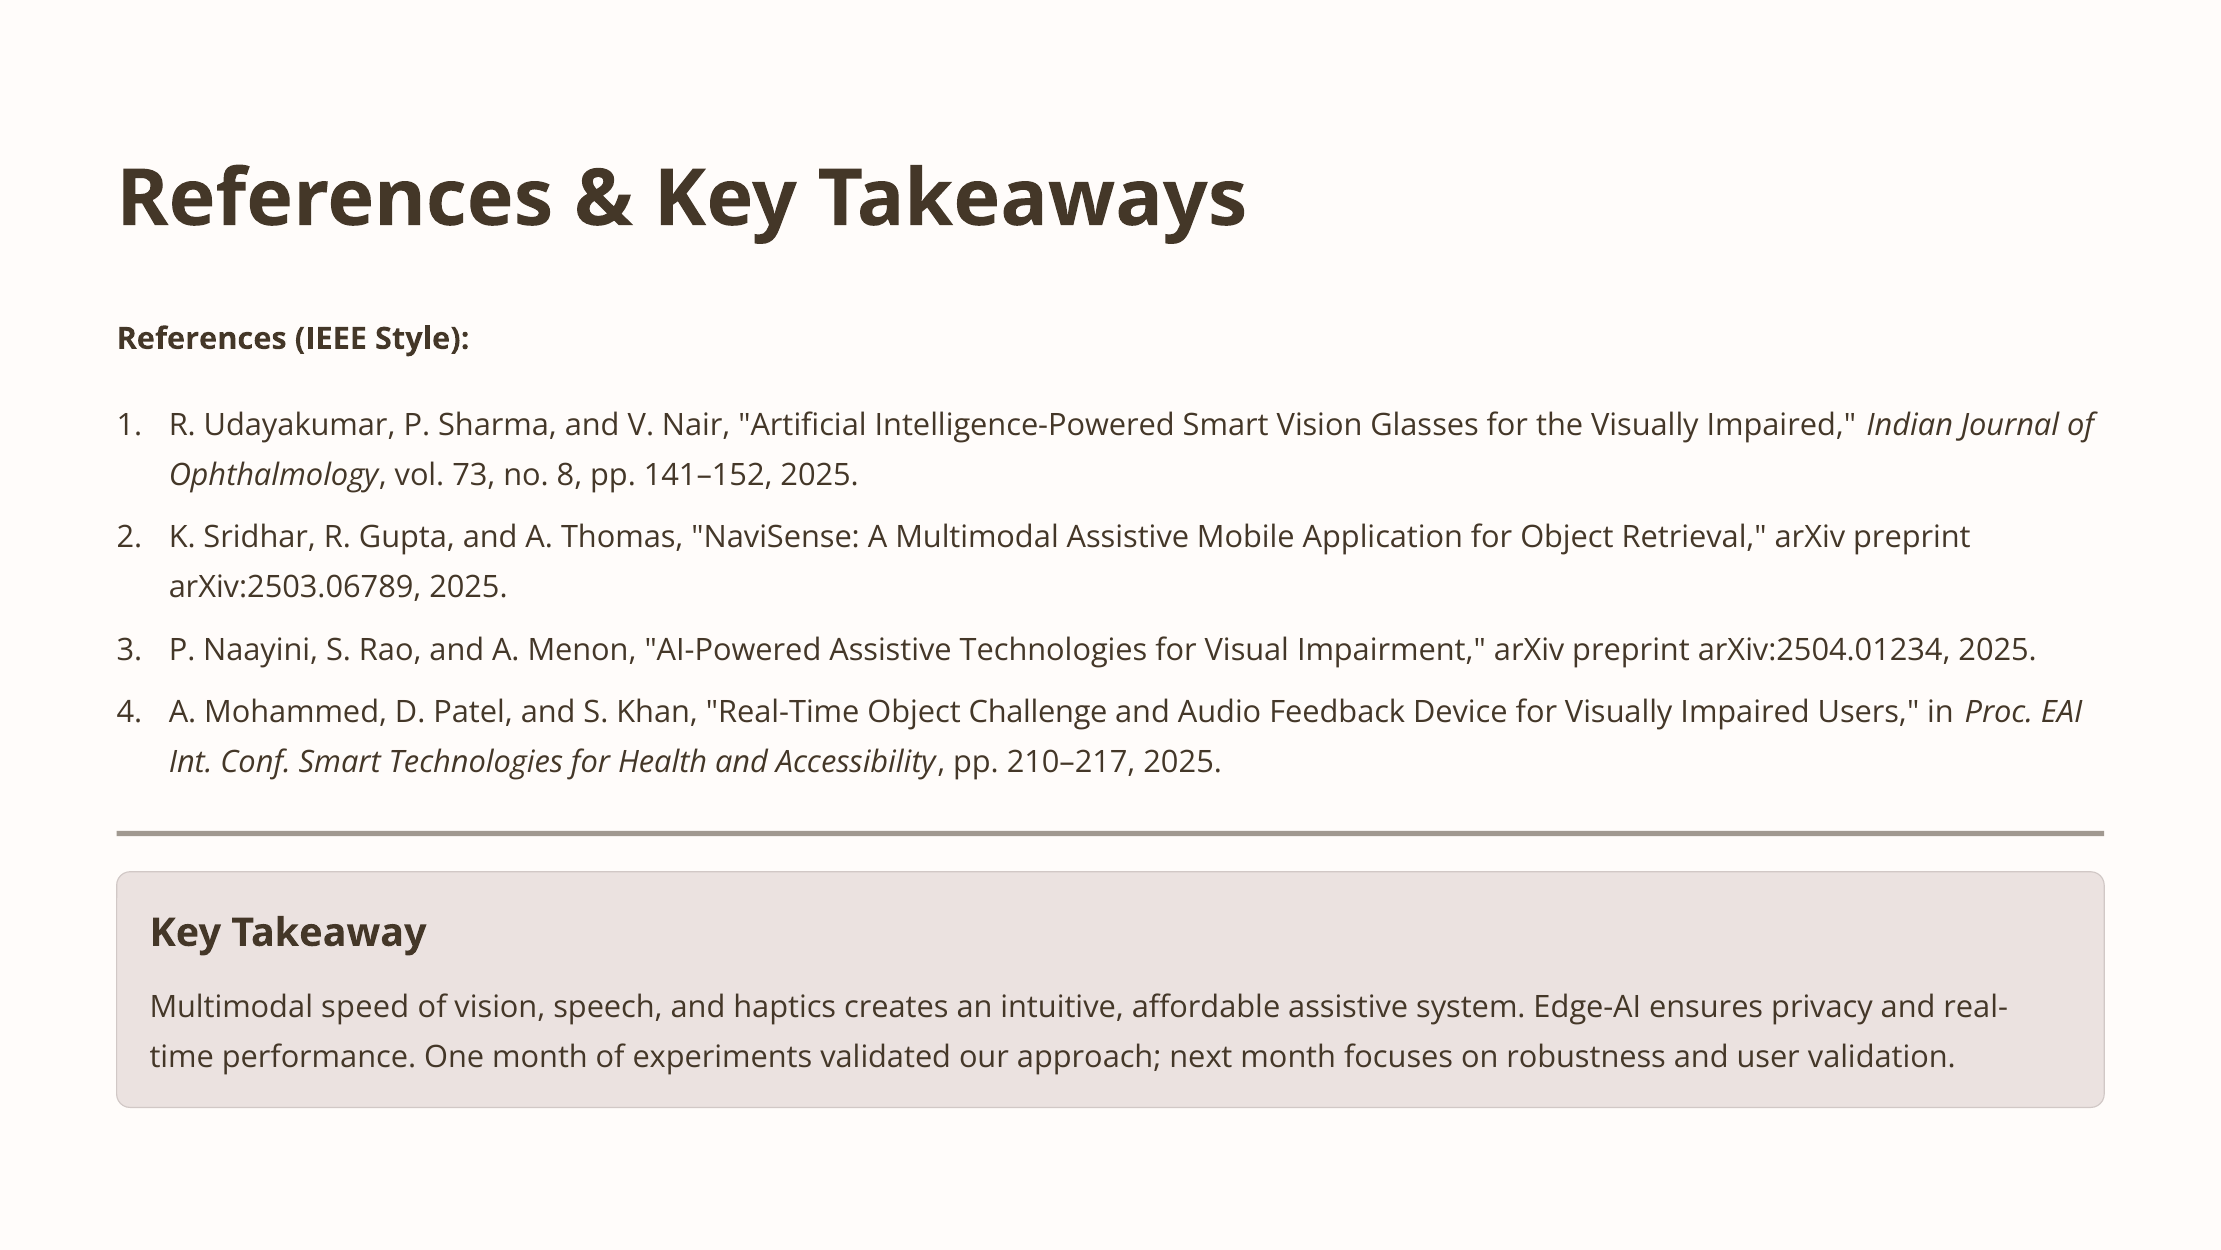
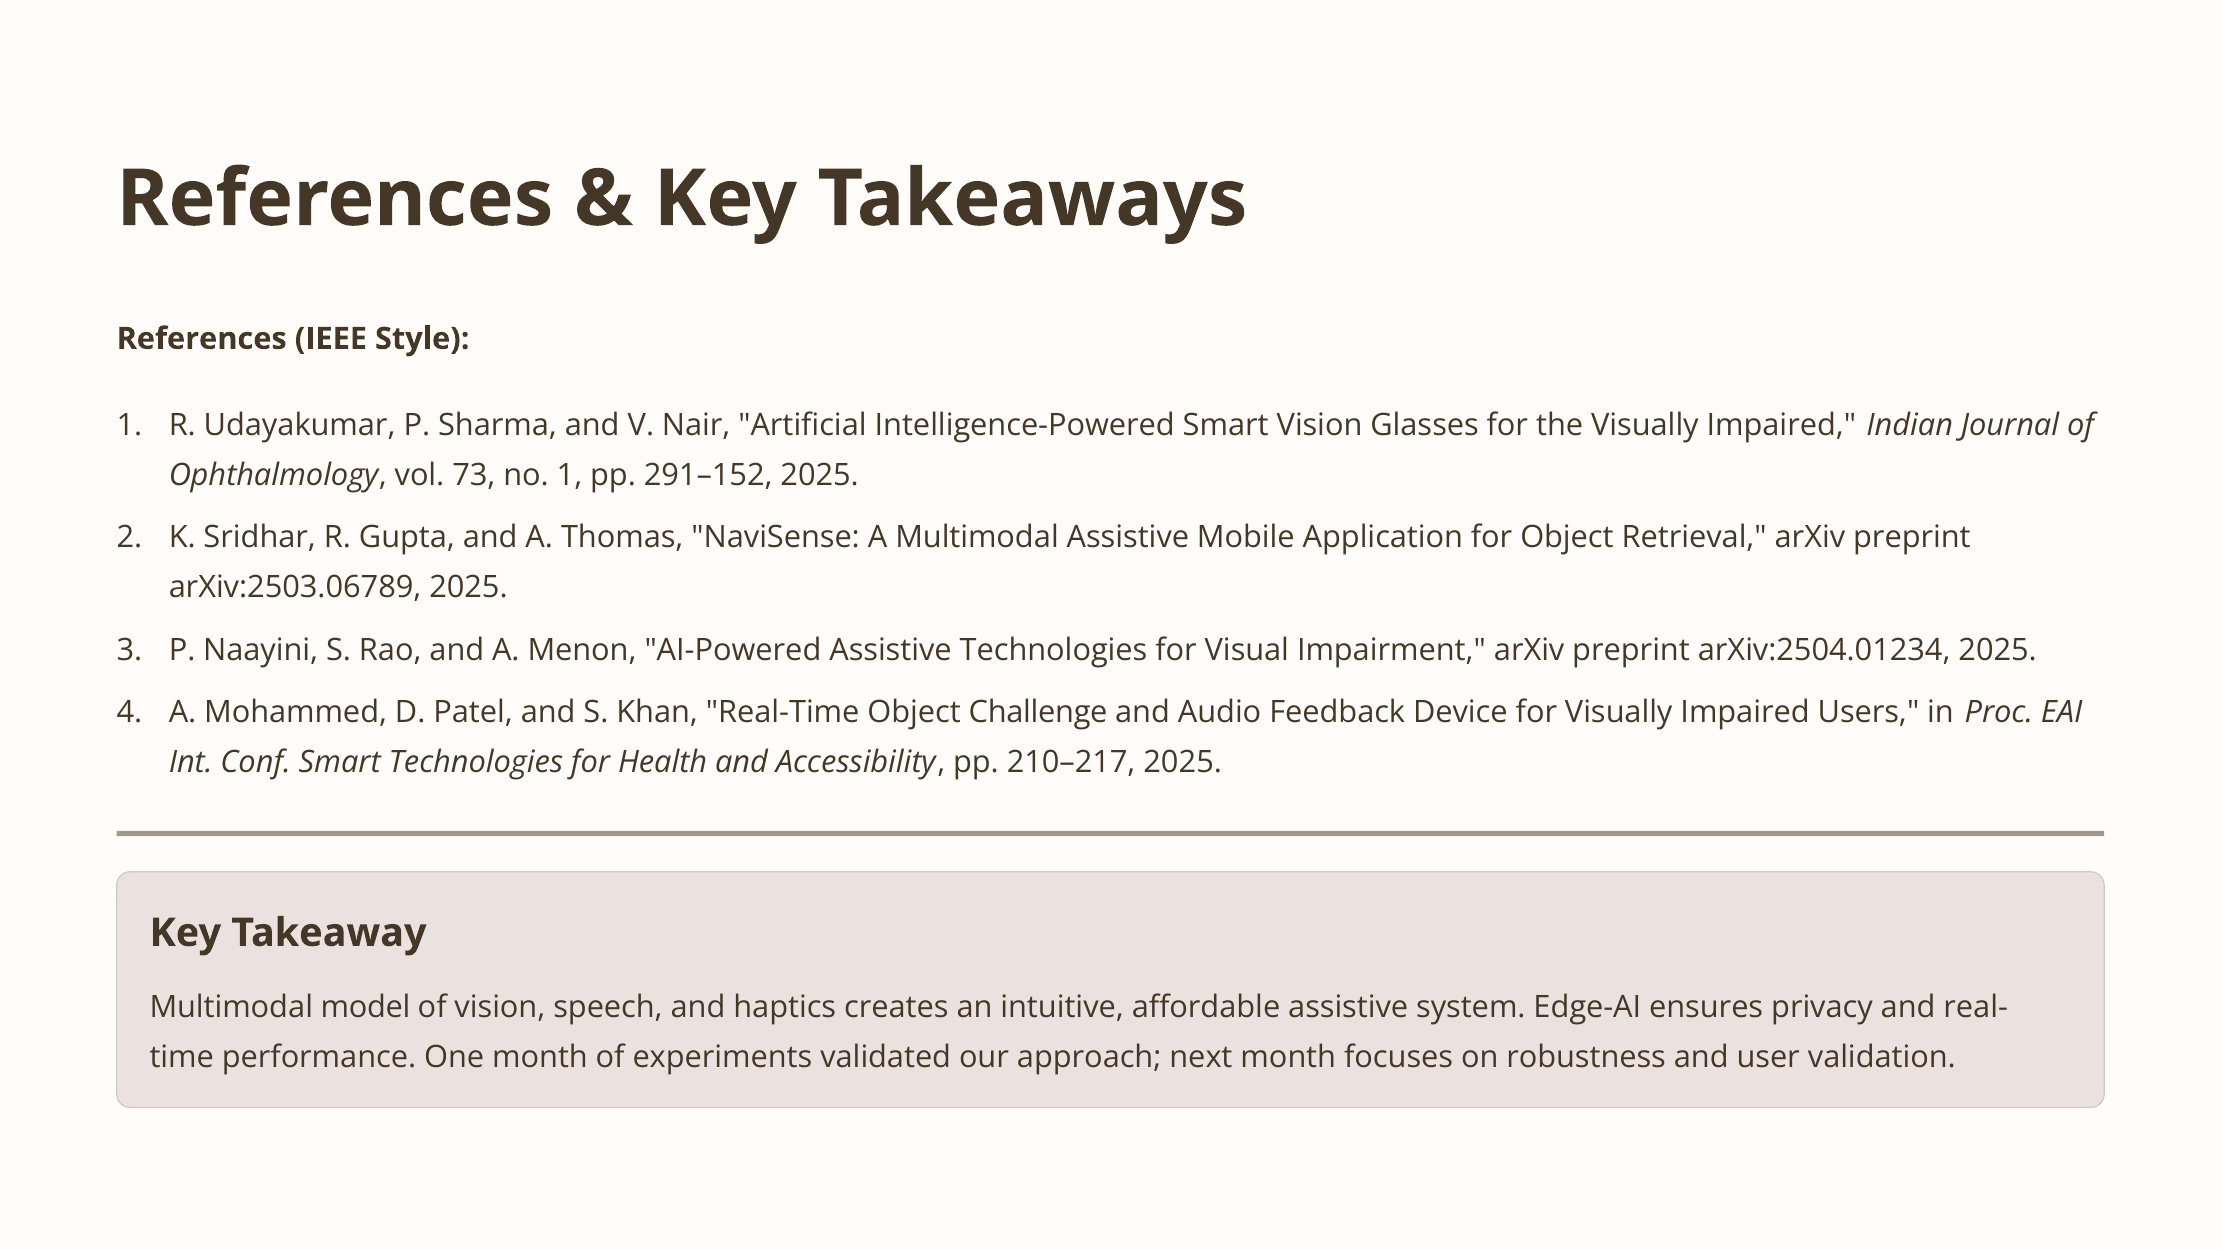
no 8: 8 -> 1
141–152: 141–152 -> 291–152
speed: speed -> model
